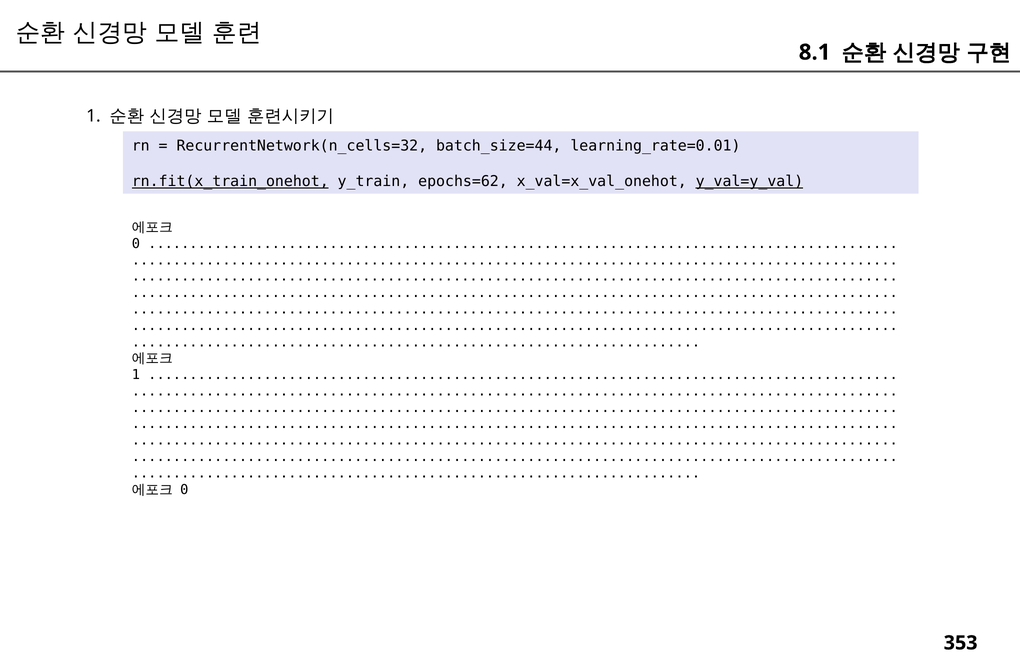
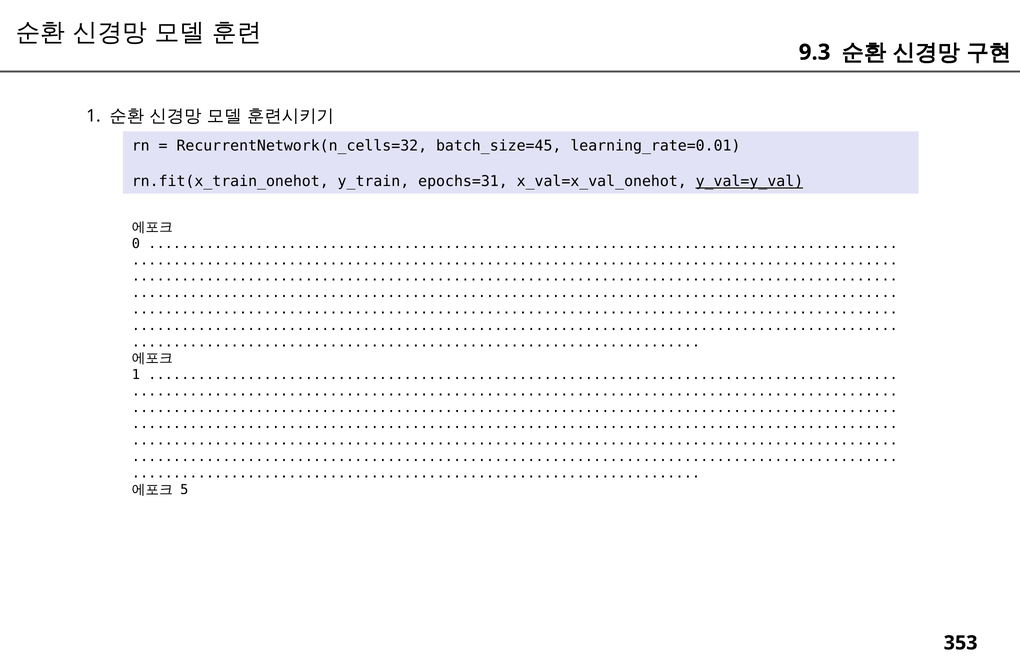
8.1: 8.1 -> 9.3
batch_size=44: batch_size=44 -> batch_size=45
rn.fit(x_train_onehot underline: present -> none
epochs=62: epochs=62 -> epochs=31
0 at (184, 489): 0 -> 5
